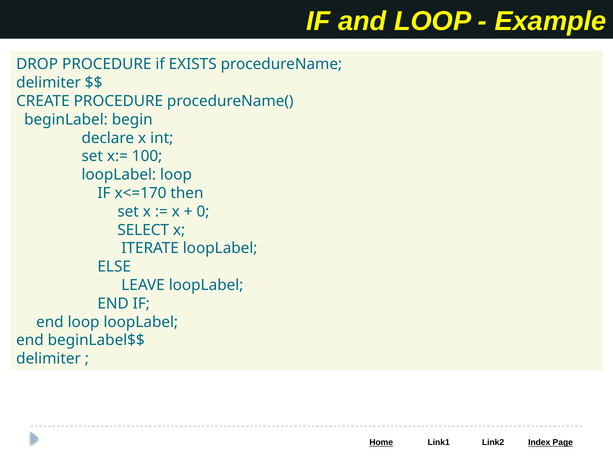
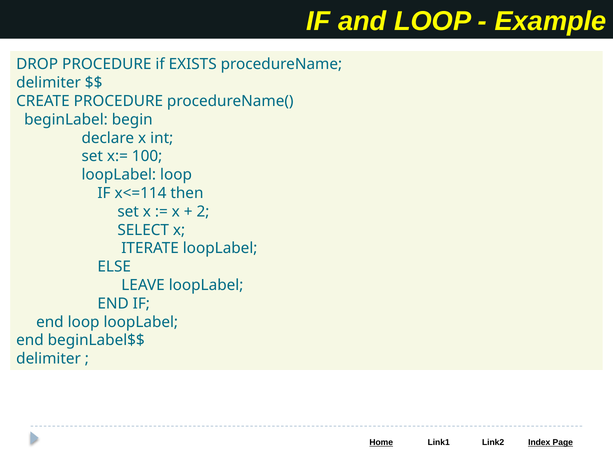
x<=170: x<=170 -> x<=114
0: 0 -> 2
